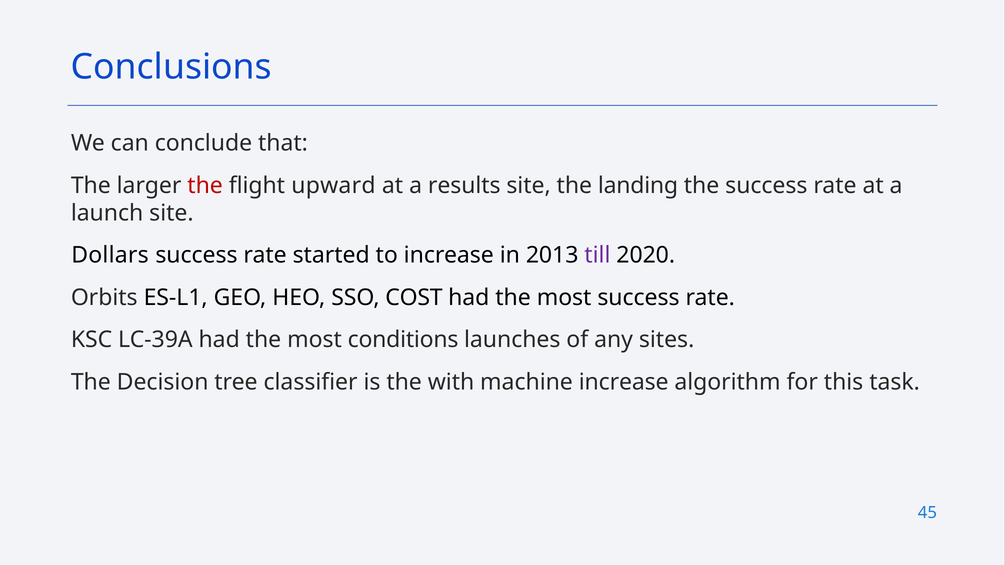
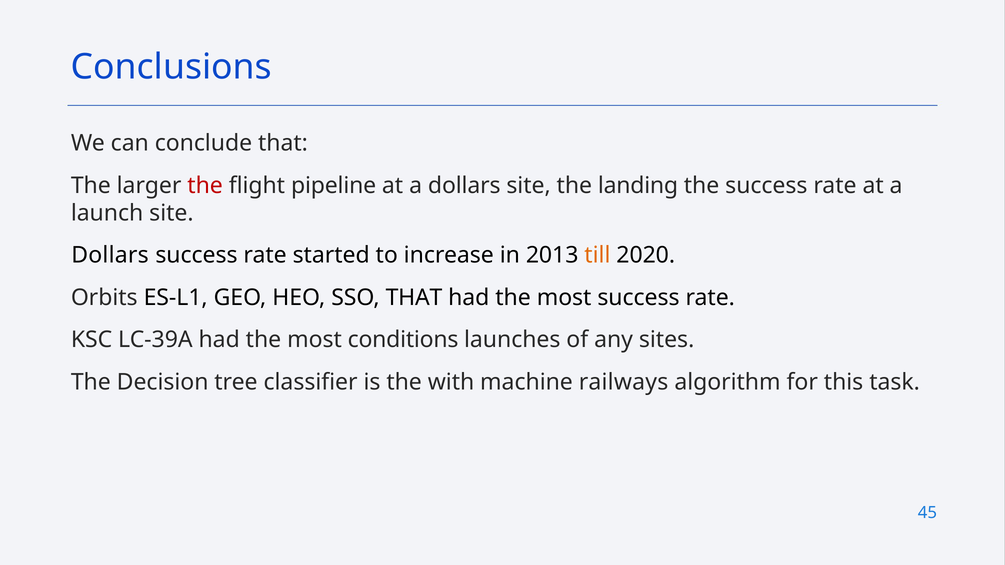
upward: upward -> pipeline
a results: results -> dollars
till colour: purple -> orange
SSO COST: COST -> THAT
machine increase: increase -> railways
